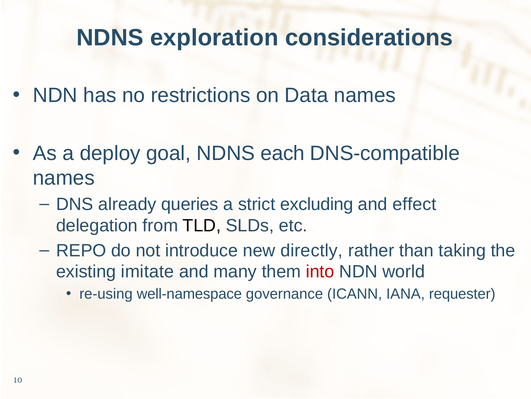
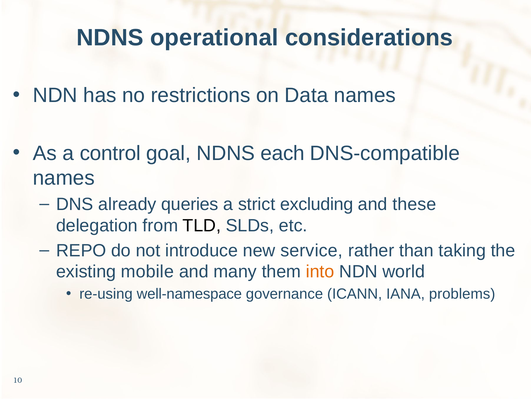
exploration: exploration -> operational
deploy: deploy -> control
effect: effect -> these
directly: directly -> service
imitate: imitate -> mobile
into colour: red -> orange
requester: requester -> problems
